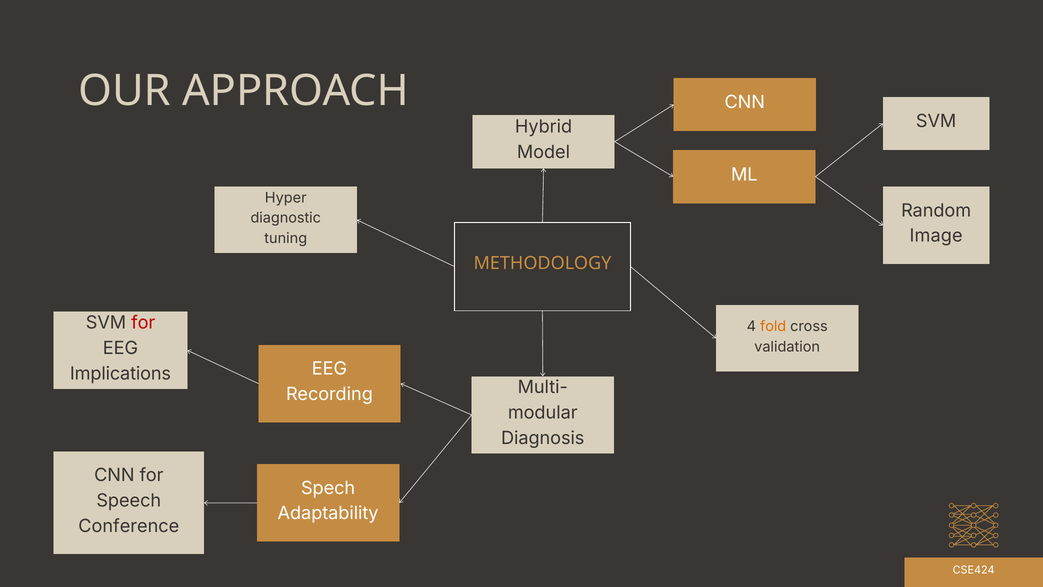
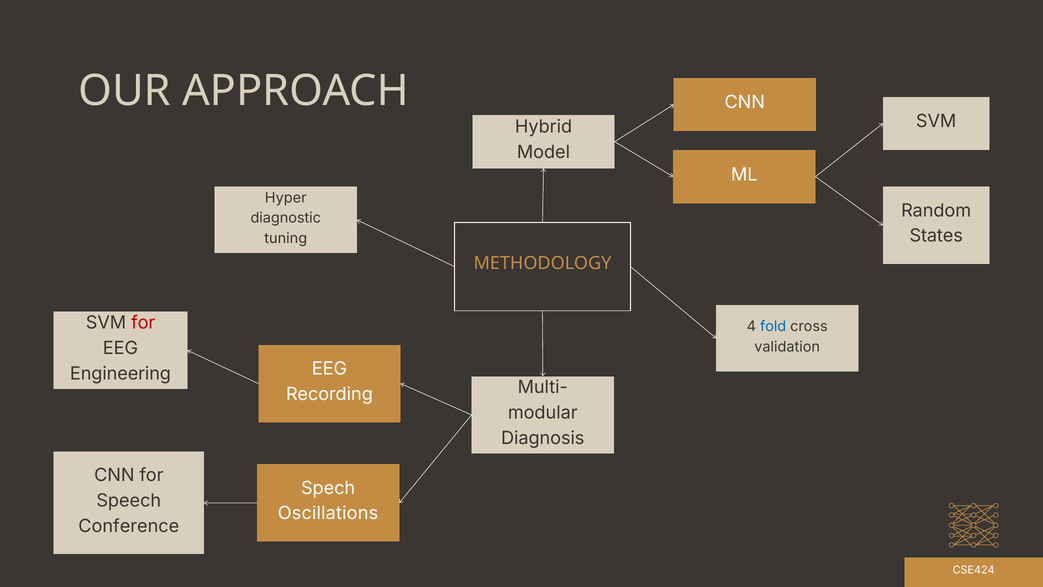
Image: Image -> States
fold colour: orange -> blue
Implications: Implications -> Engineering
Adaptability: Adaptability -> Oscillations
